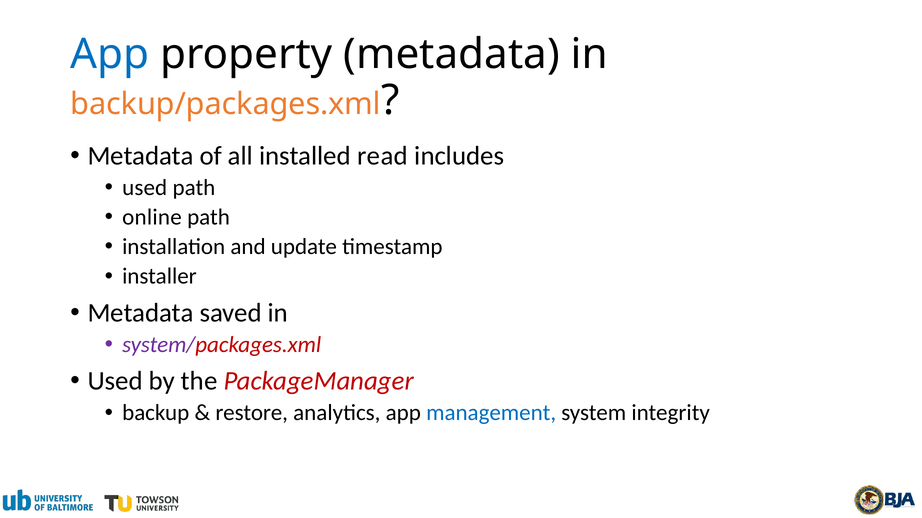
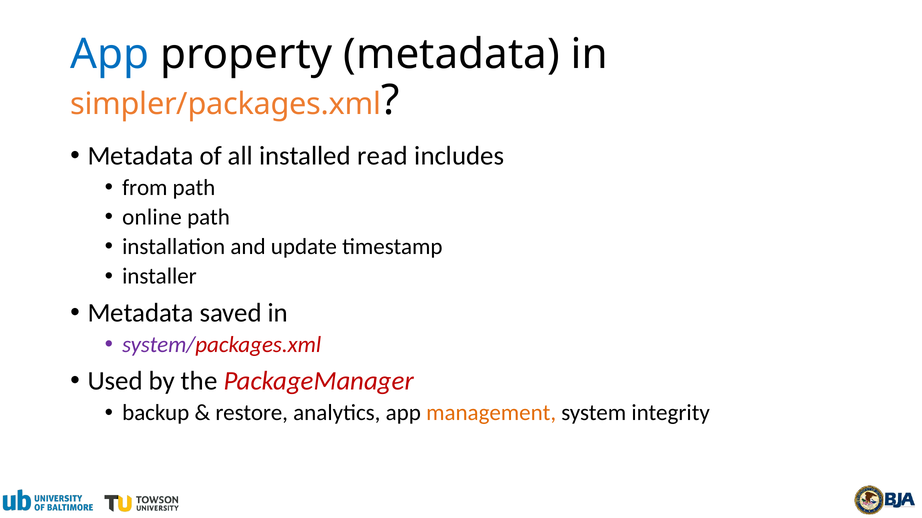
backup/packages.xml: backup/packages.xml -> simpler/packages.xml
used at (145, 188): used -> from
management colour: blue -> orange
